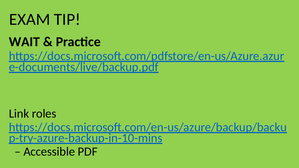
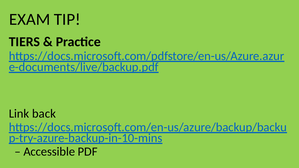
WAIT: WAIT -> TIERS
roles: roles -> back
